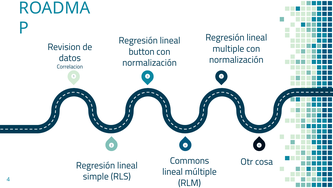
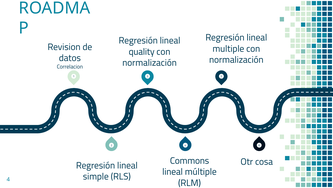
button: button -> quality
